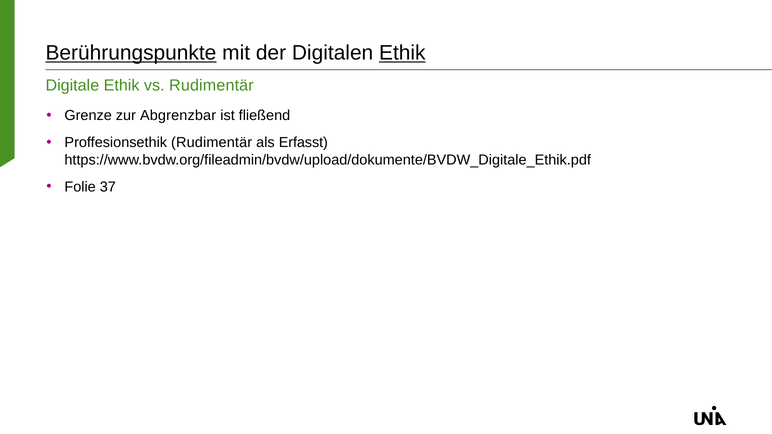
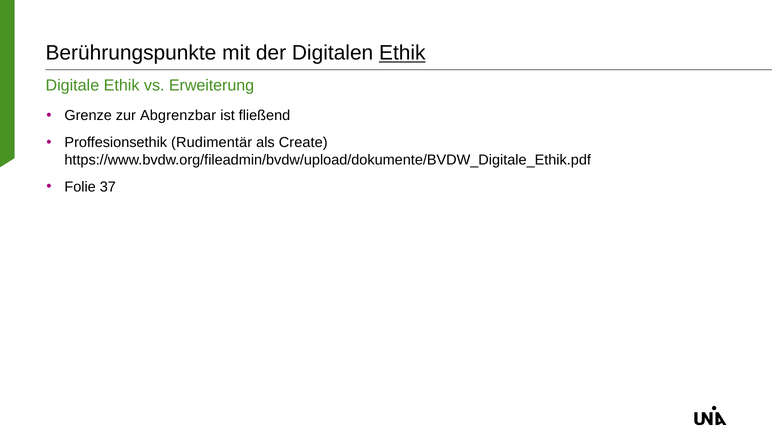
Berührungspunkte underline: present -> none
vs Rudimentär: Rudimentär -> Erweiterung
Erfasst: Erfasst -> Create
